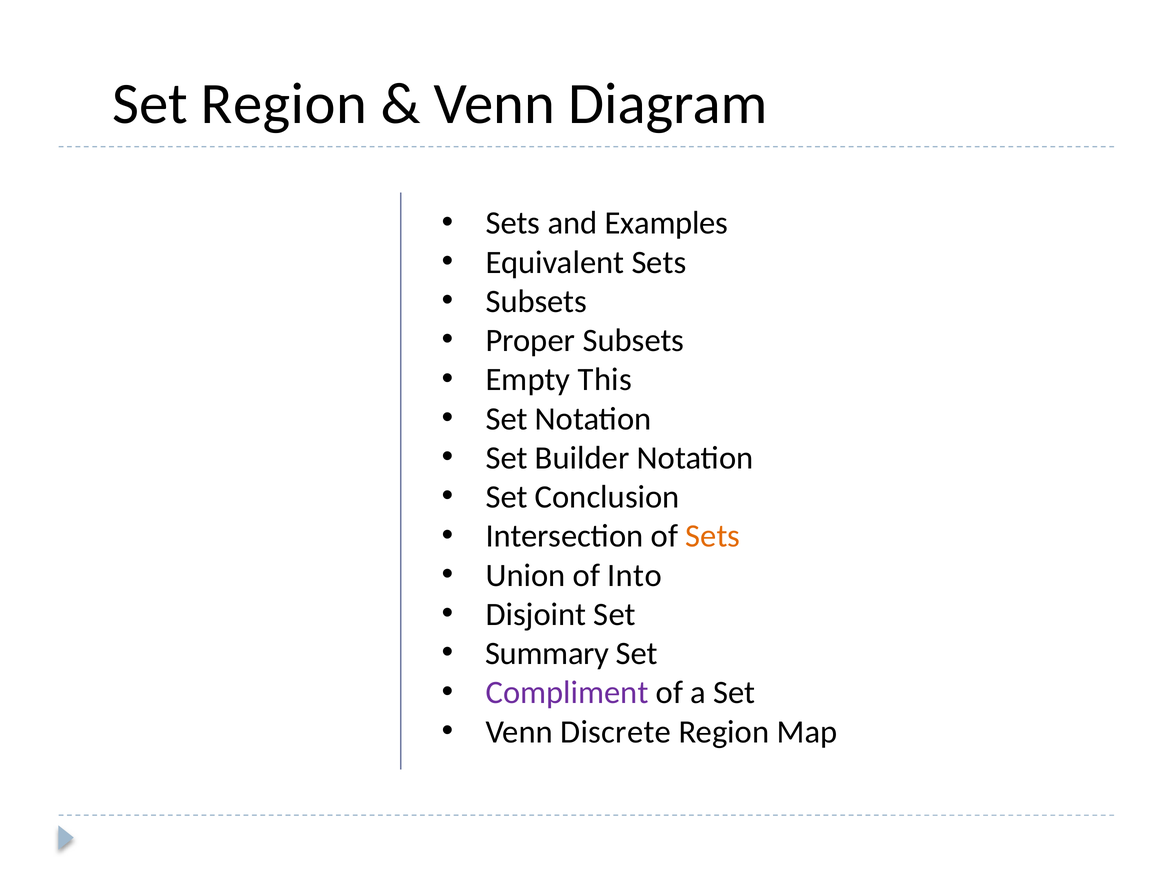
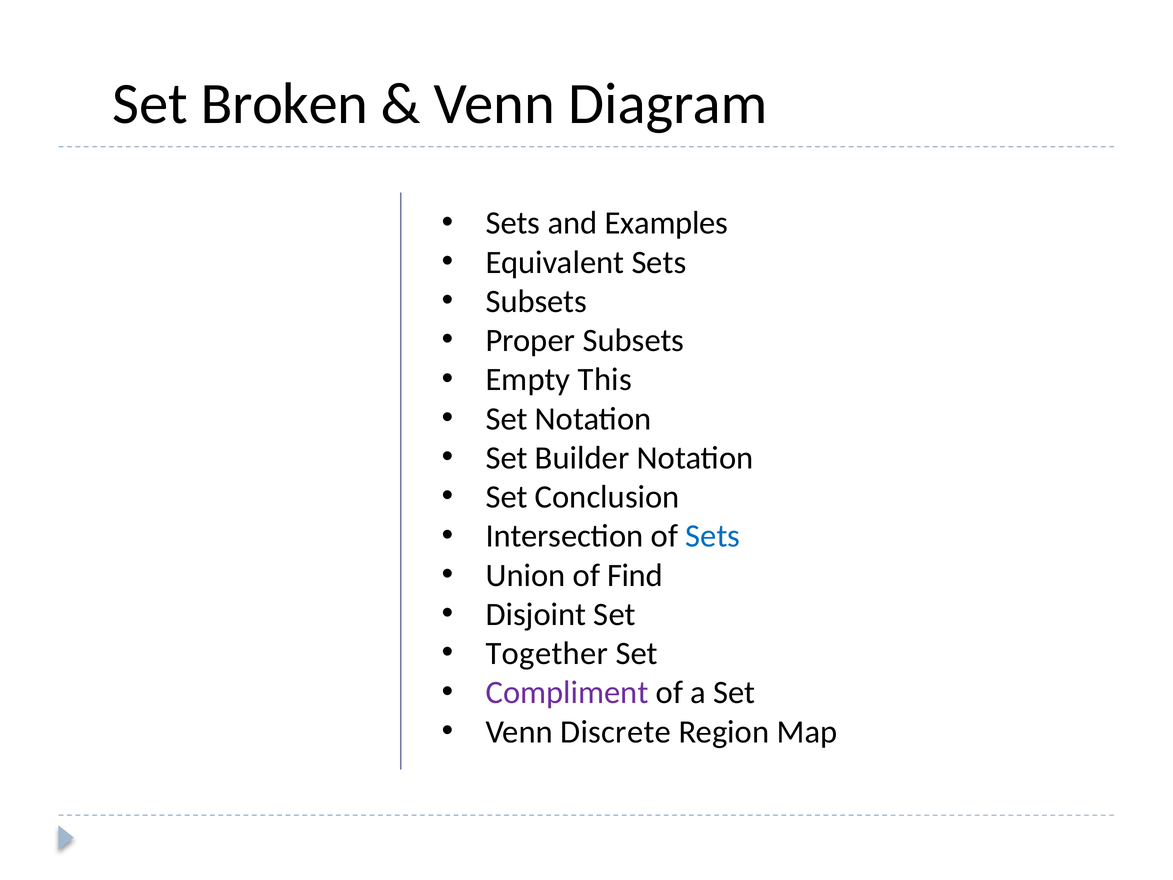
Set Region: Region -> Broken
Sets at (713, 536) colour: orange -> blue
Into: Into -> Find
Summary: Summary -> Together
